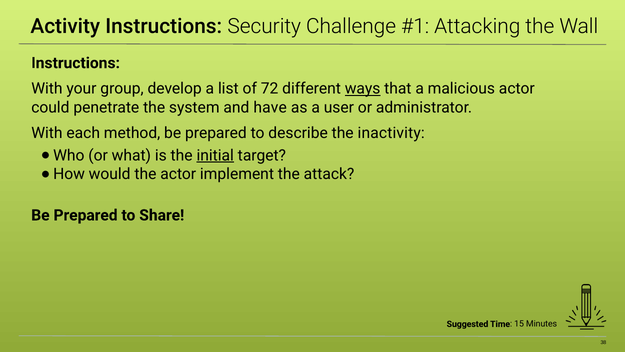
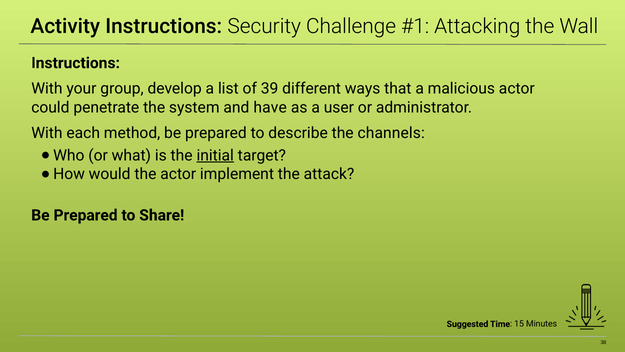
72: 72 -> 39
ways underline: present -> none
inactivity: inactivity -> channels
